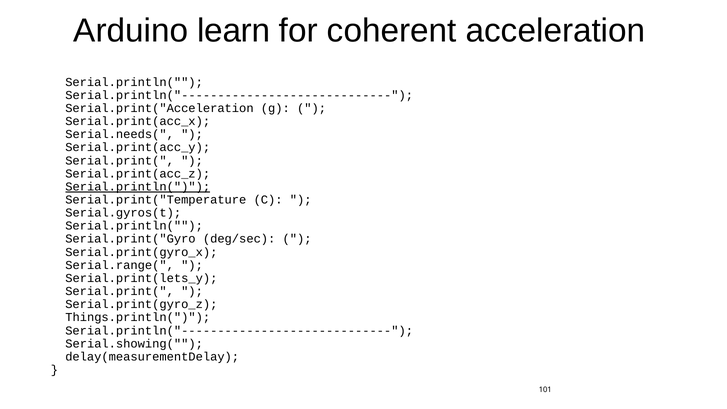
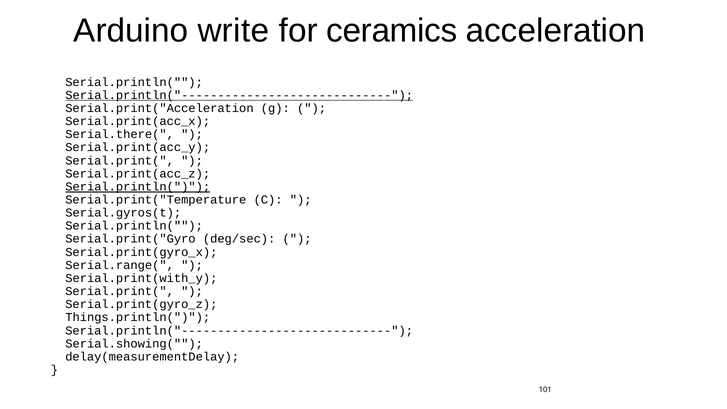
learn: learn -> write
coherent: coherent -> ceramics
Serial.println("----------------------------- at (239, 95) underline: none -> present
Serial.needs(: Serial.needs( -> Serial.there(
Serial.print(lets_y: Serial.print(lets_y -> Serial.print(with_y
